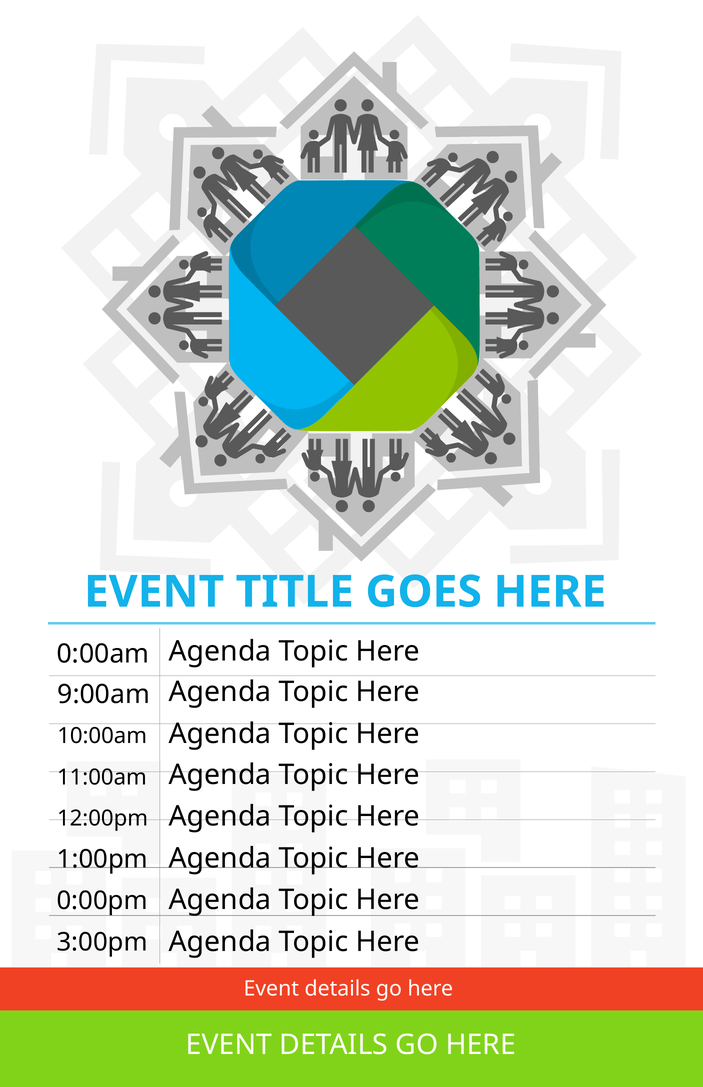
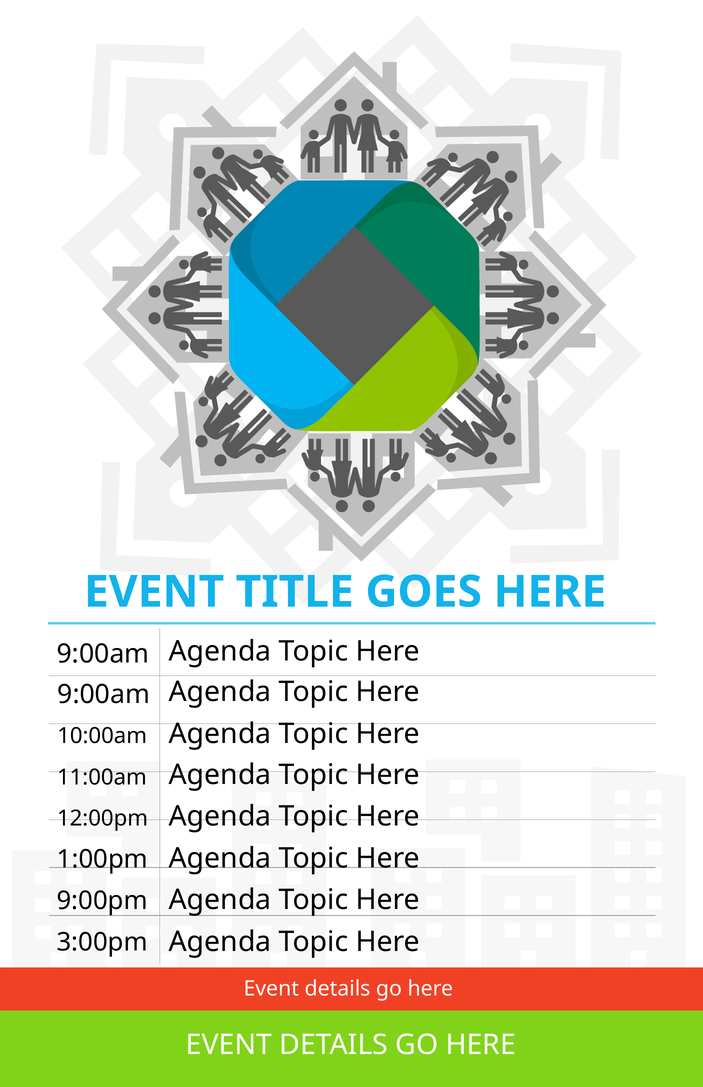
0:00am at (103, 654): 0:00am -> 9:00am
0:00pm: 0:00pm -> 9:00pm
